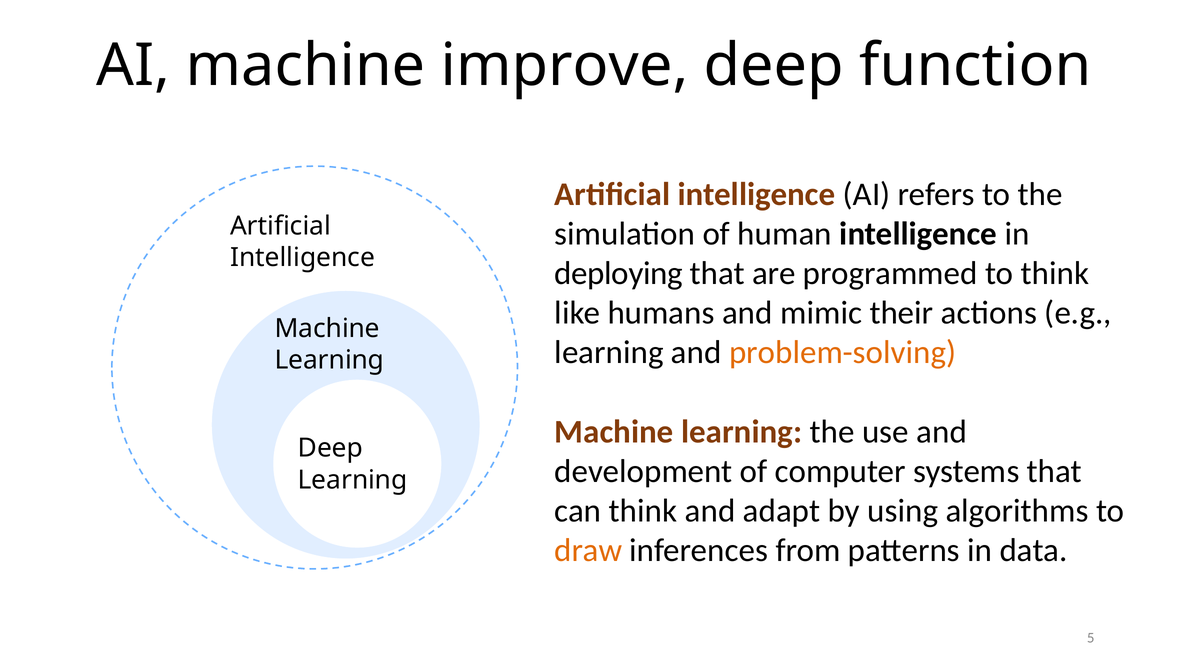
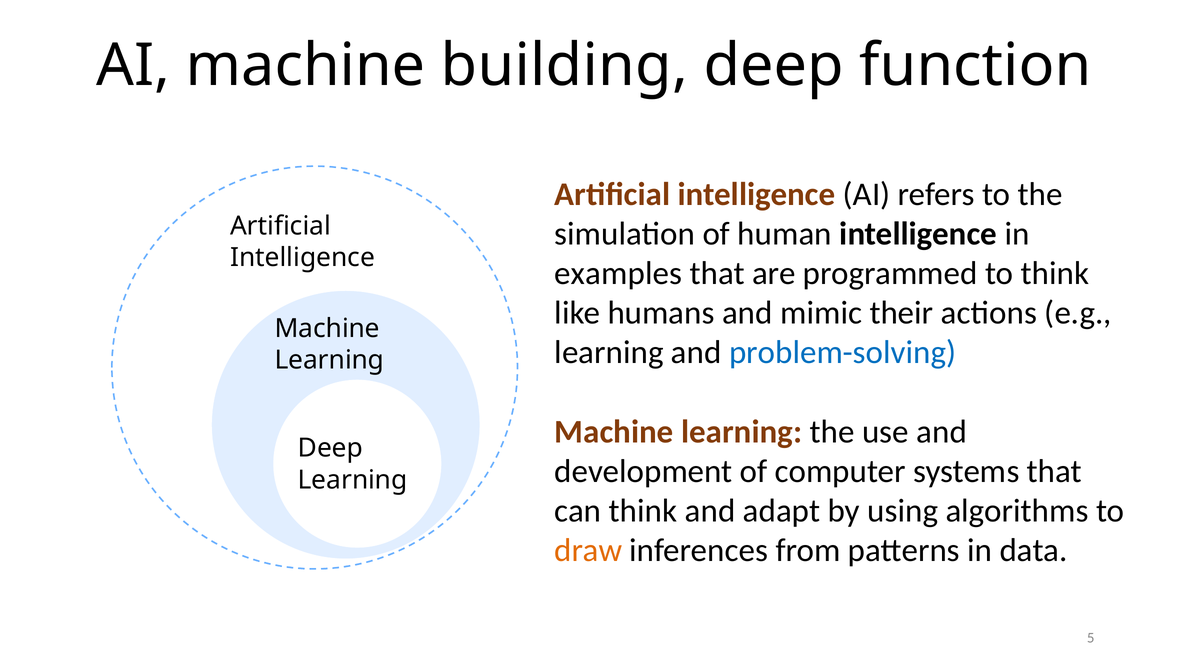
improve: improve -> building
deploying: deploying -> examples
problem-solving colour: orange -> blue
